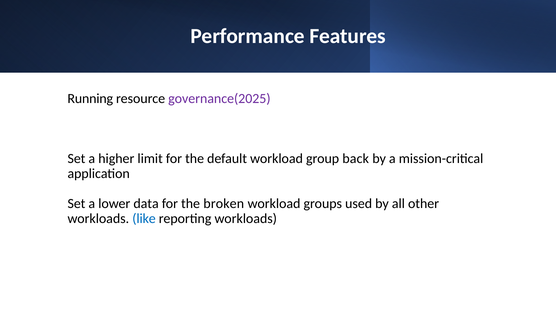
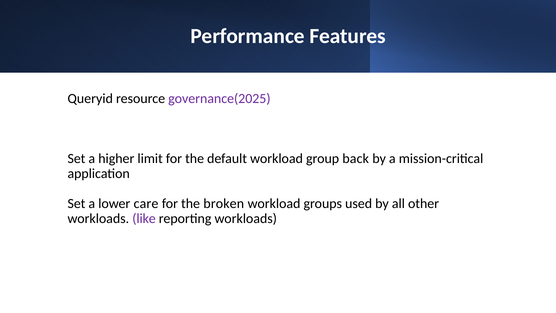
Running: Running -> Queryid
data: data -> care
like colour: blue -> purple
